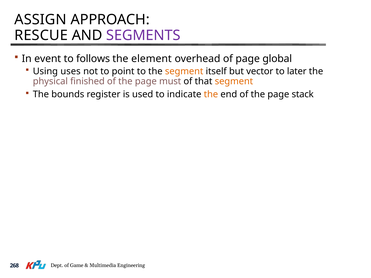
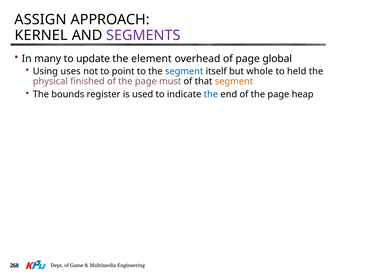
RESCUE: RESCUE -> KERNEL
event: event -> many
follows: follows -> update
segment at (184, 71) colour: orange -> blue
vector: vector -> whole
later: later -> held
the at (211, 94) colour: orange -> blue
stack: stack -> heap
